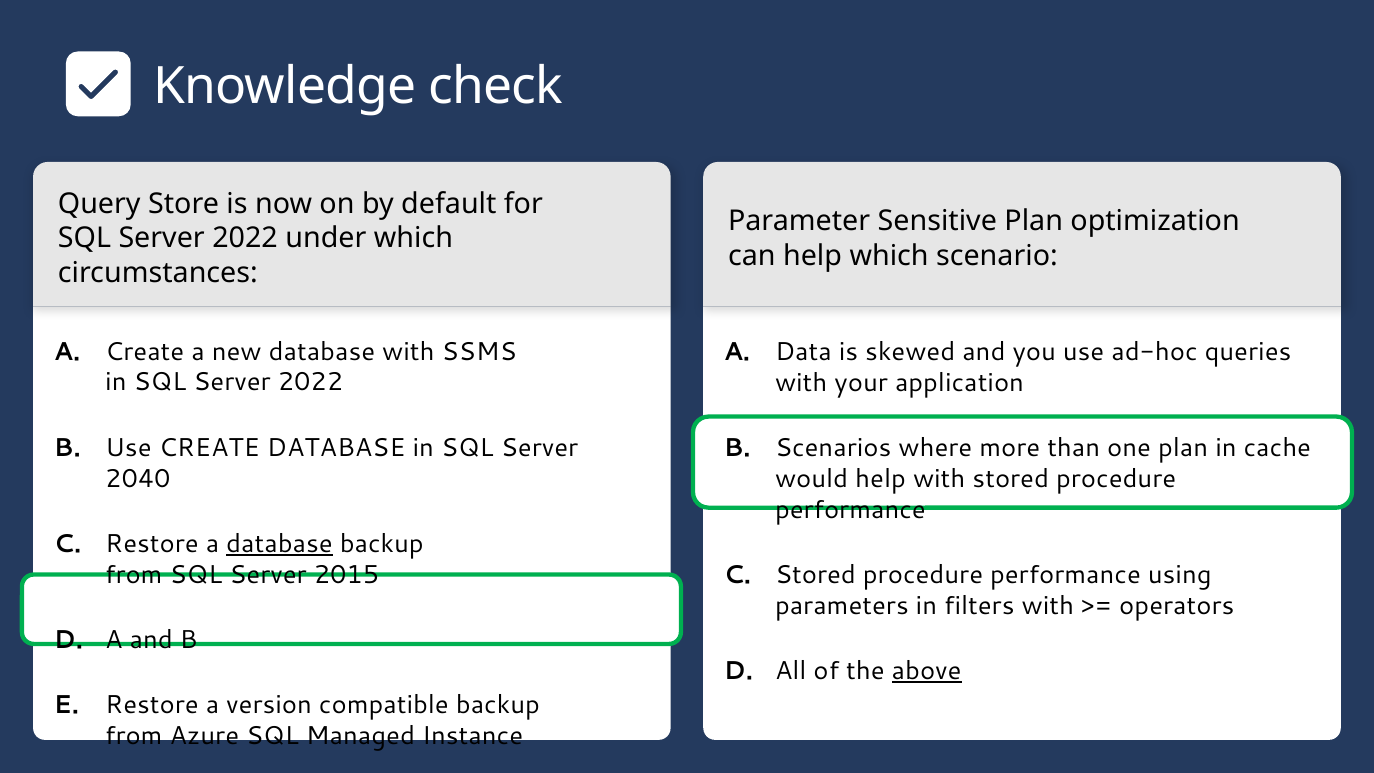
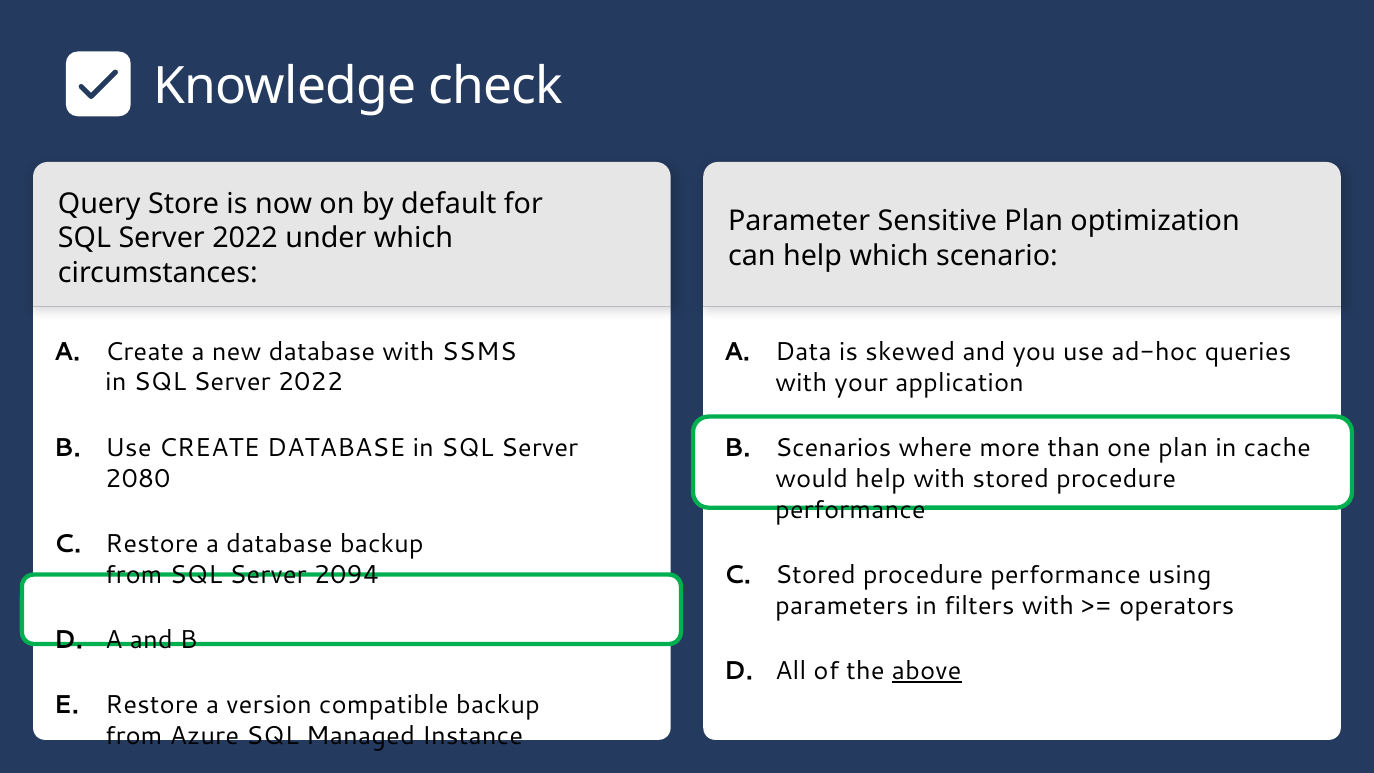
2040: 2040 -> 2080
database at (279, 544) underline: present -> none
2015: 2015 -> 2094
